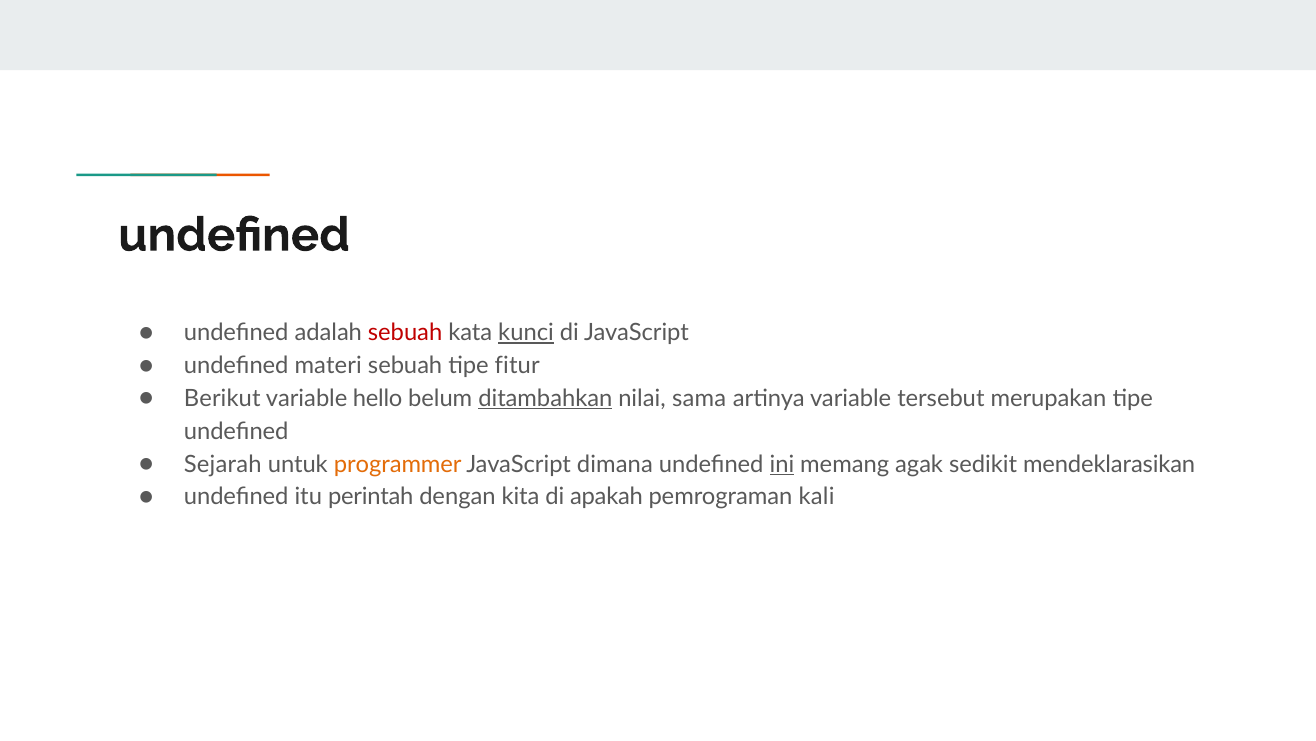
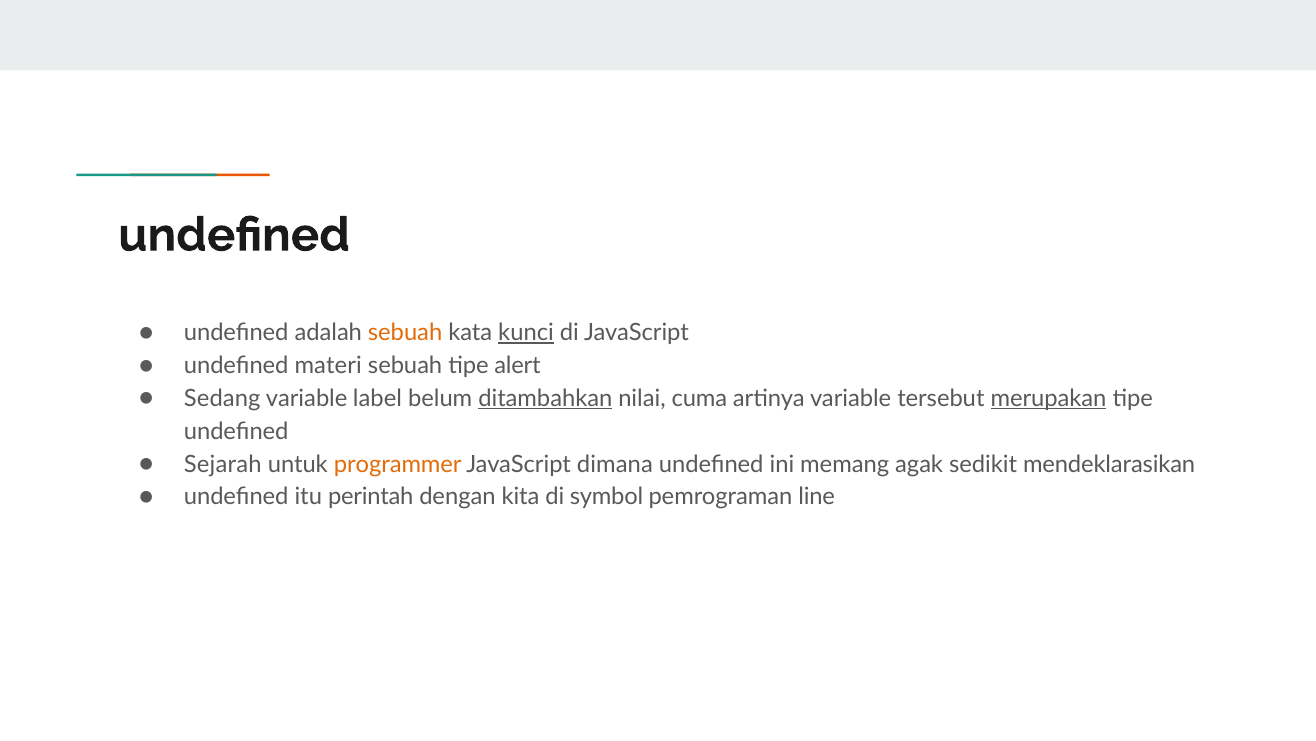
sebuah at (405, 333) colour: red -> orange
fitur: fitur -> alert
Berikut: Berikut -> Sedang
hello: hello -> label
sama: sama -> cuma
merupakan underline: none -> present
ini underline: present -> none
apakah: apakah -> symbol
kali: kali -> line
